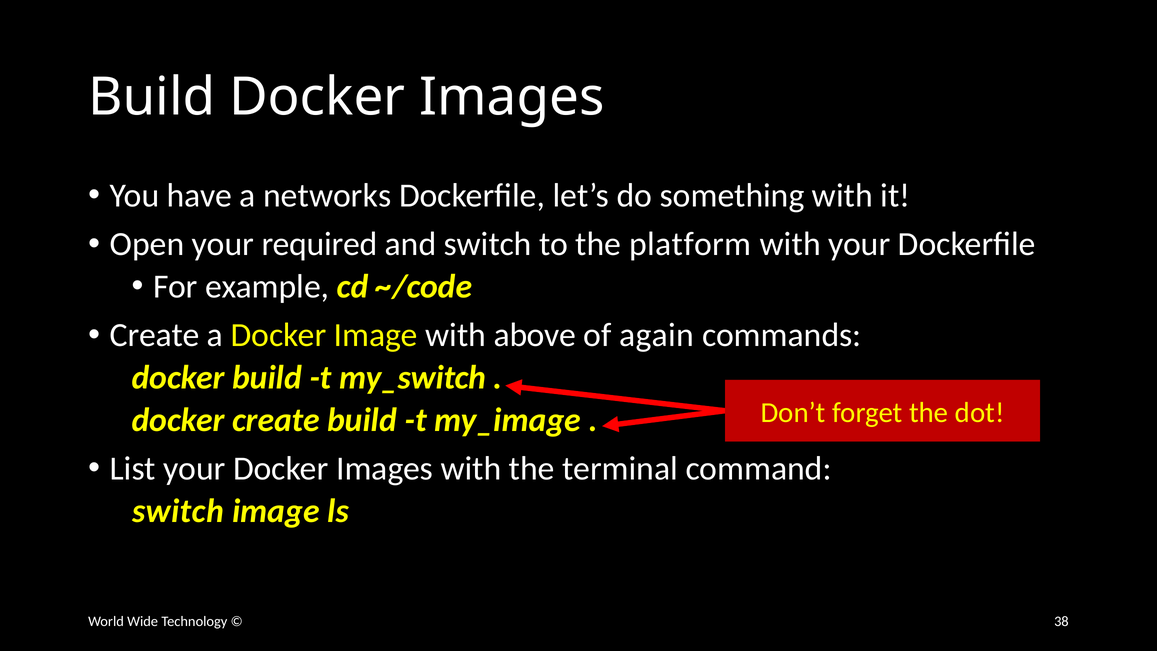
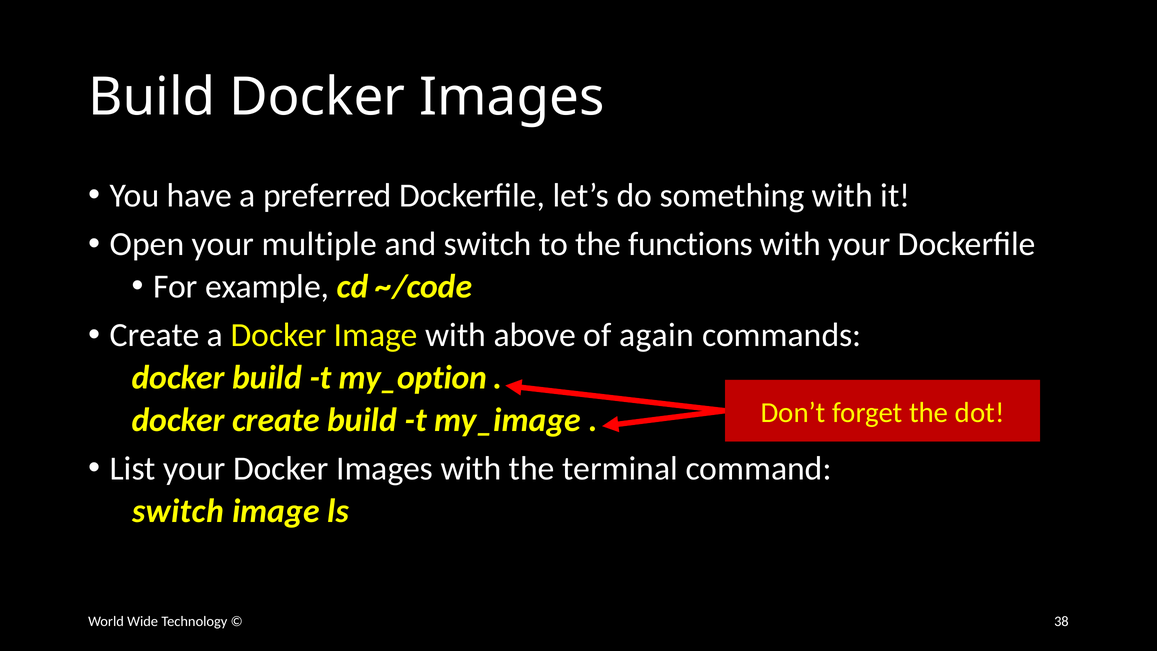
networks: networks -> preferred
required: required -> multiple
platform: platform -> functions
my_switch: my_switch -> my_option
